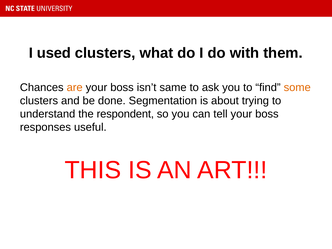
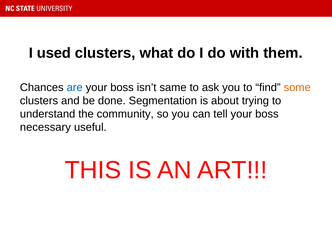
are colour: orange -> blue
respondent: respondent -> community
responses: responses -> necessary
